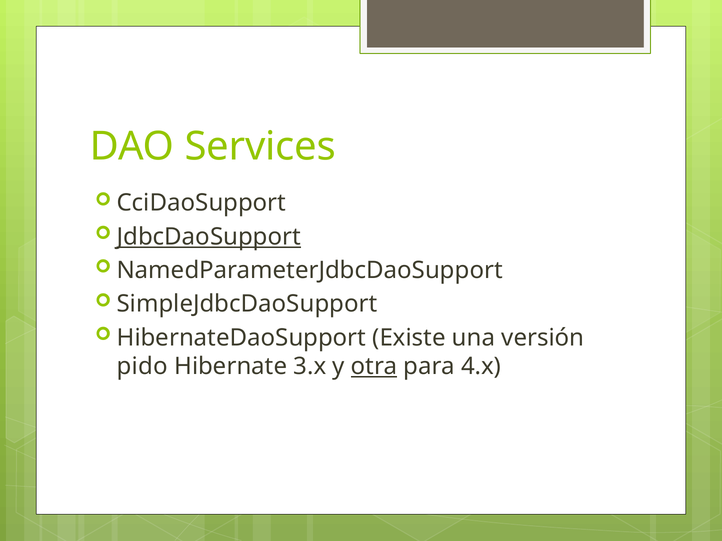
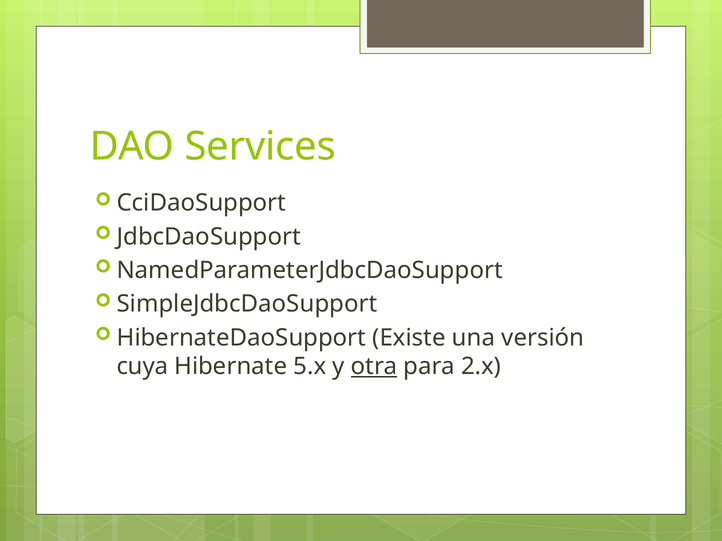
JdbcDaoSupport underline: present -> none
pido: pido -> cuya
3.x: 3.x -> 5.x
4.x: 4.x -> 2.x
